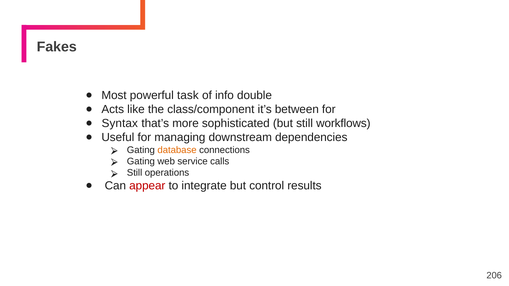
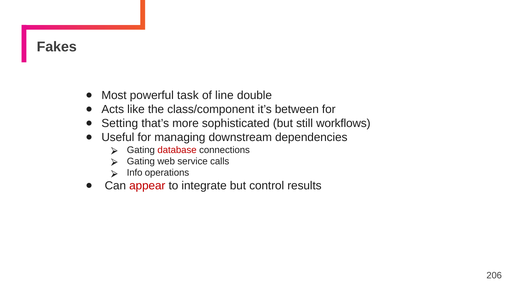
info: info -> line
Syntax: Syntax -> Setting
database colour: orange -> red
Still at (135, 173): Still -> Info
